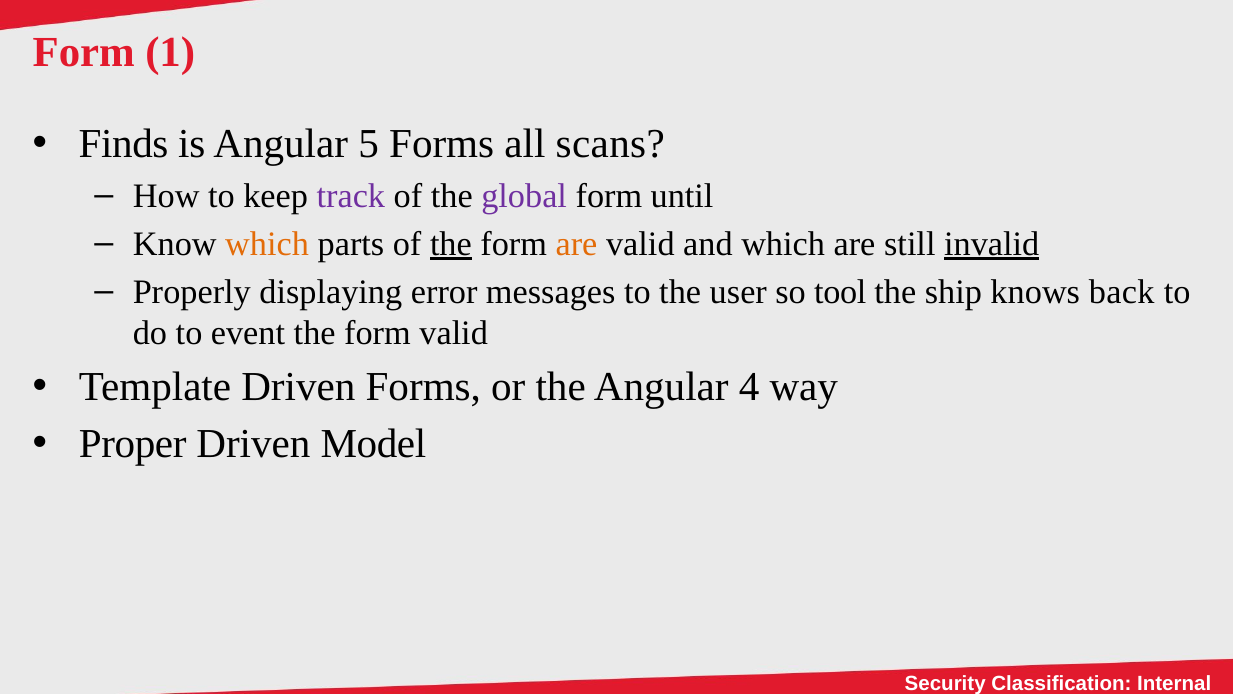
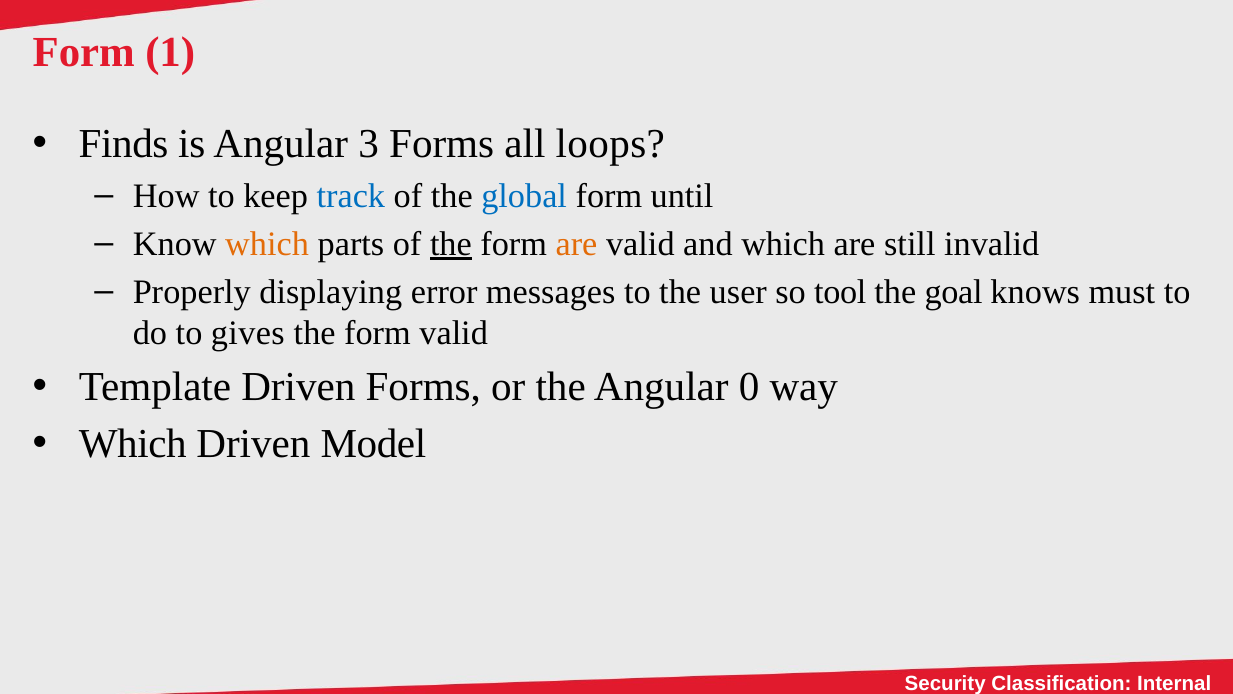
5: 5 -> 3
scans: scans -> loops
track colour: purple -> blue
global colour: purple -> blue
invalid underline: present -> none
ship: ship -> goal
back: back -> must
event: event -> gives
4: 4 -> 0
Proper at (133, 444): Proper -> Which
